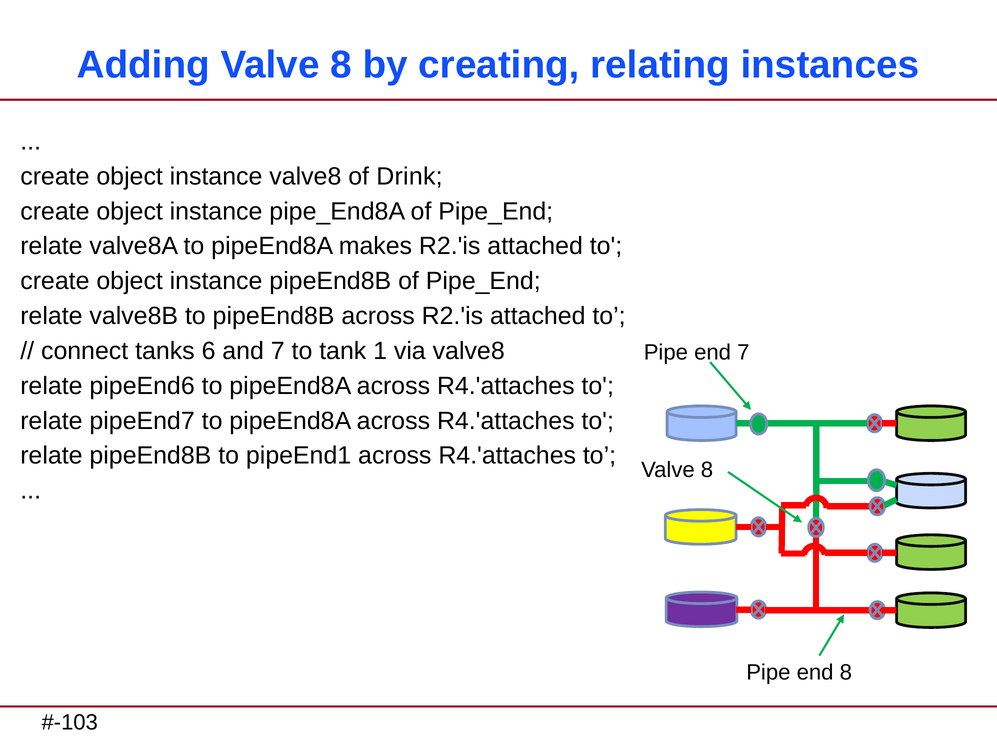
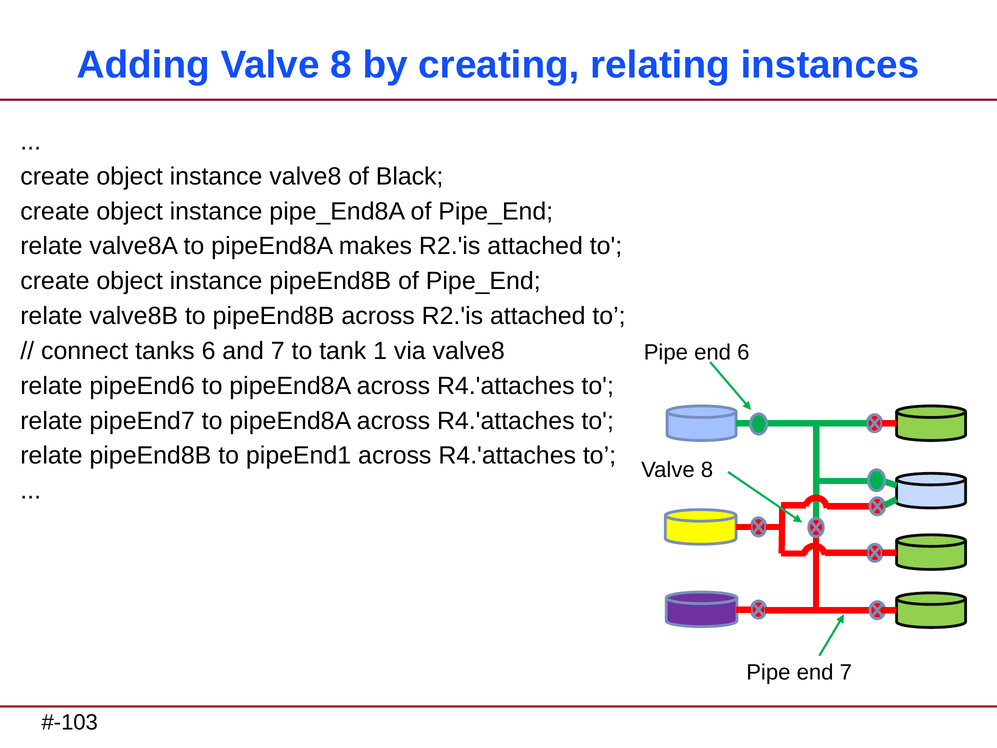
Drink: Drink -> Black
end 7: 7 -> 6
end 8: 8 -> 7
